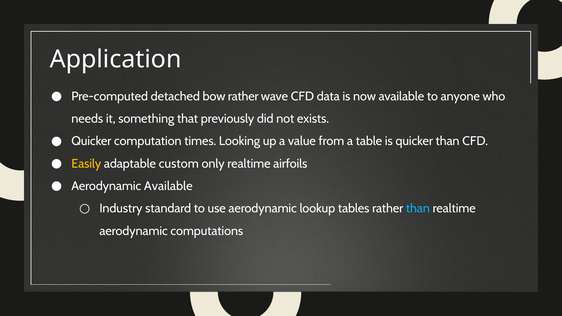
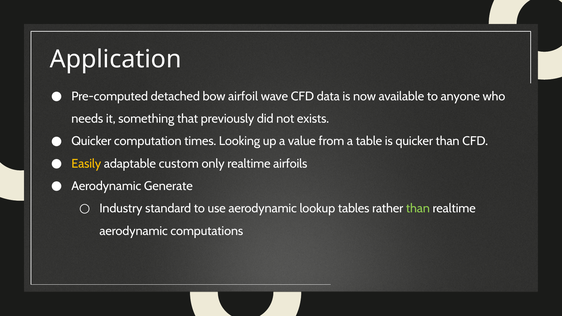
bow rather: rather -> airfoil
Aerodynamic Available: Available -> Generate
than at (418, 209) colour: light blue -> light green
